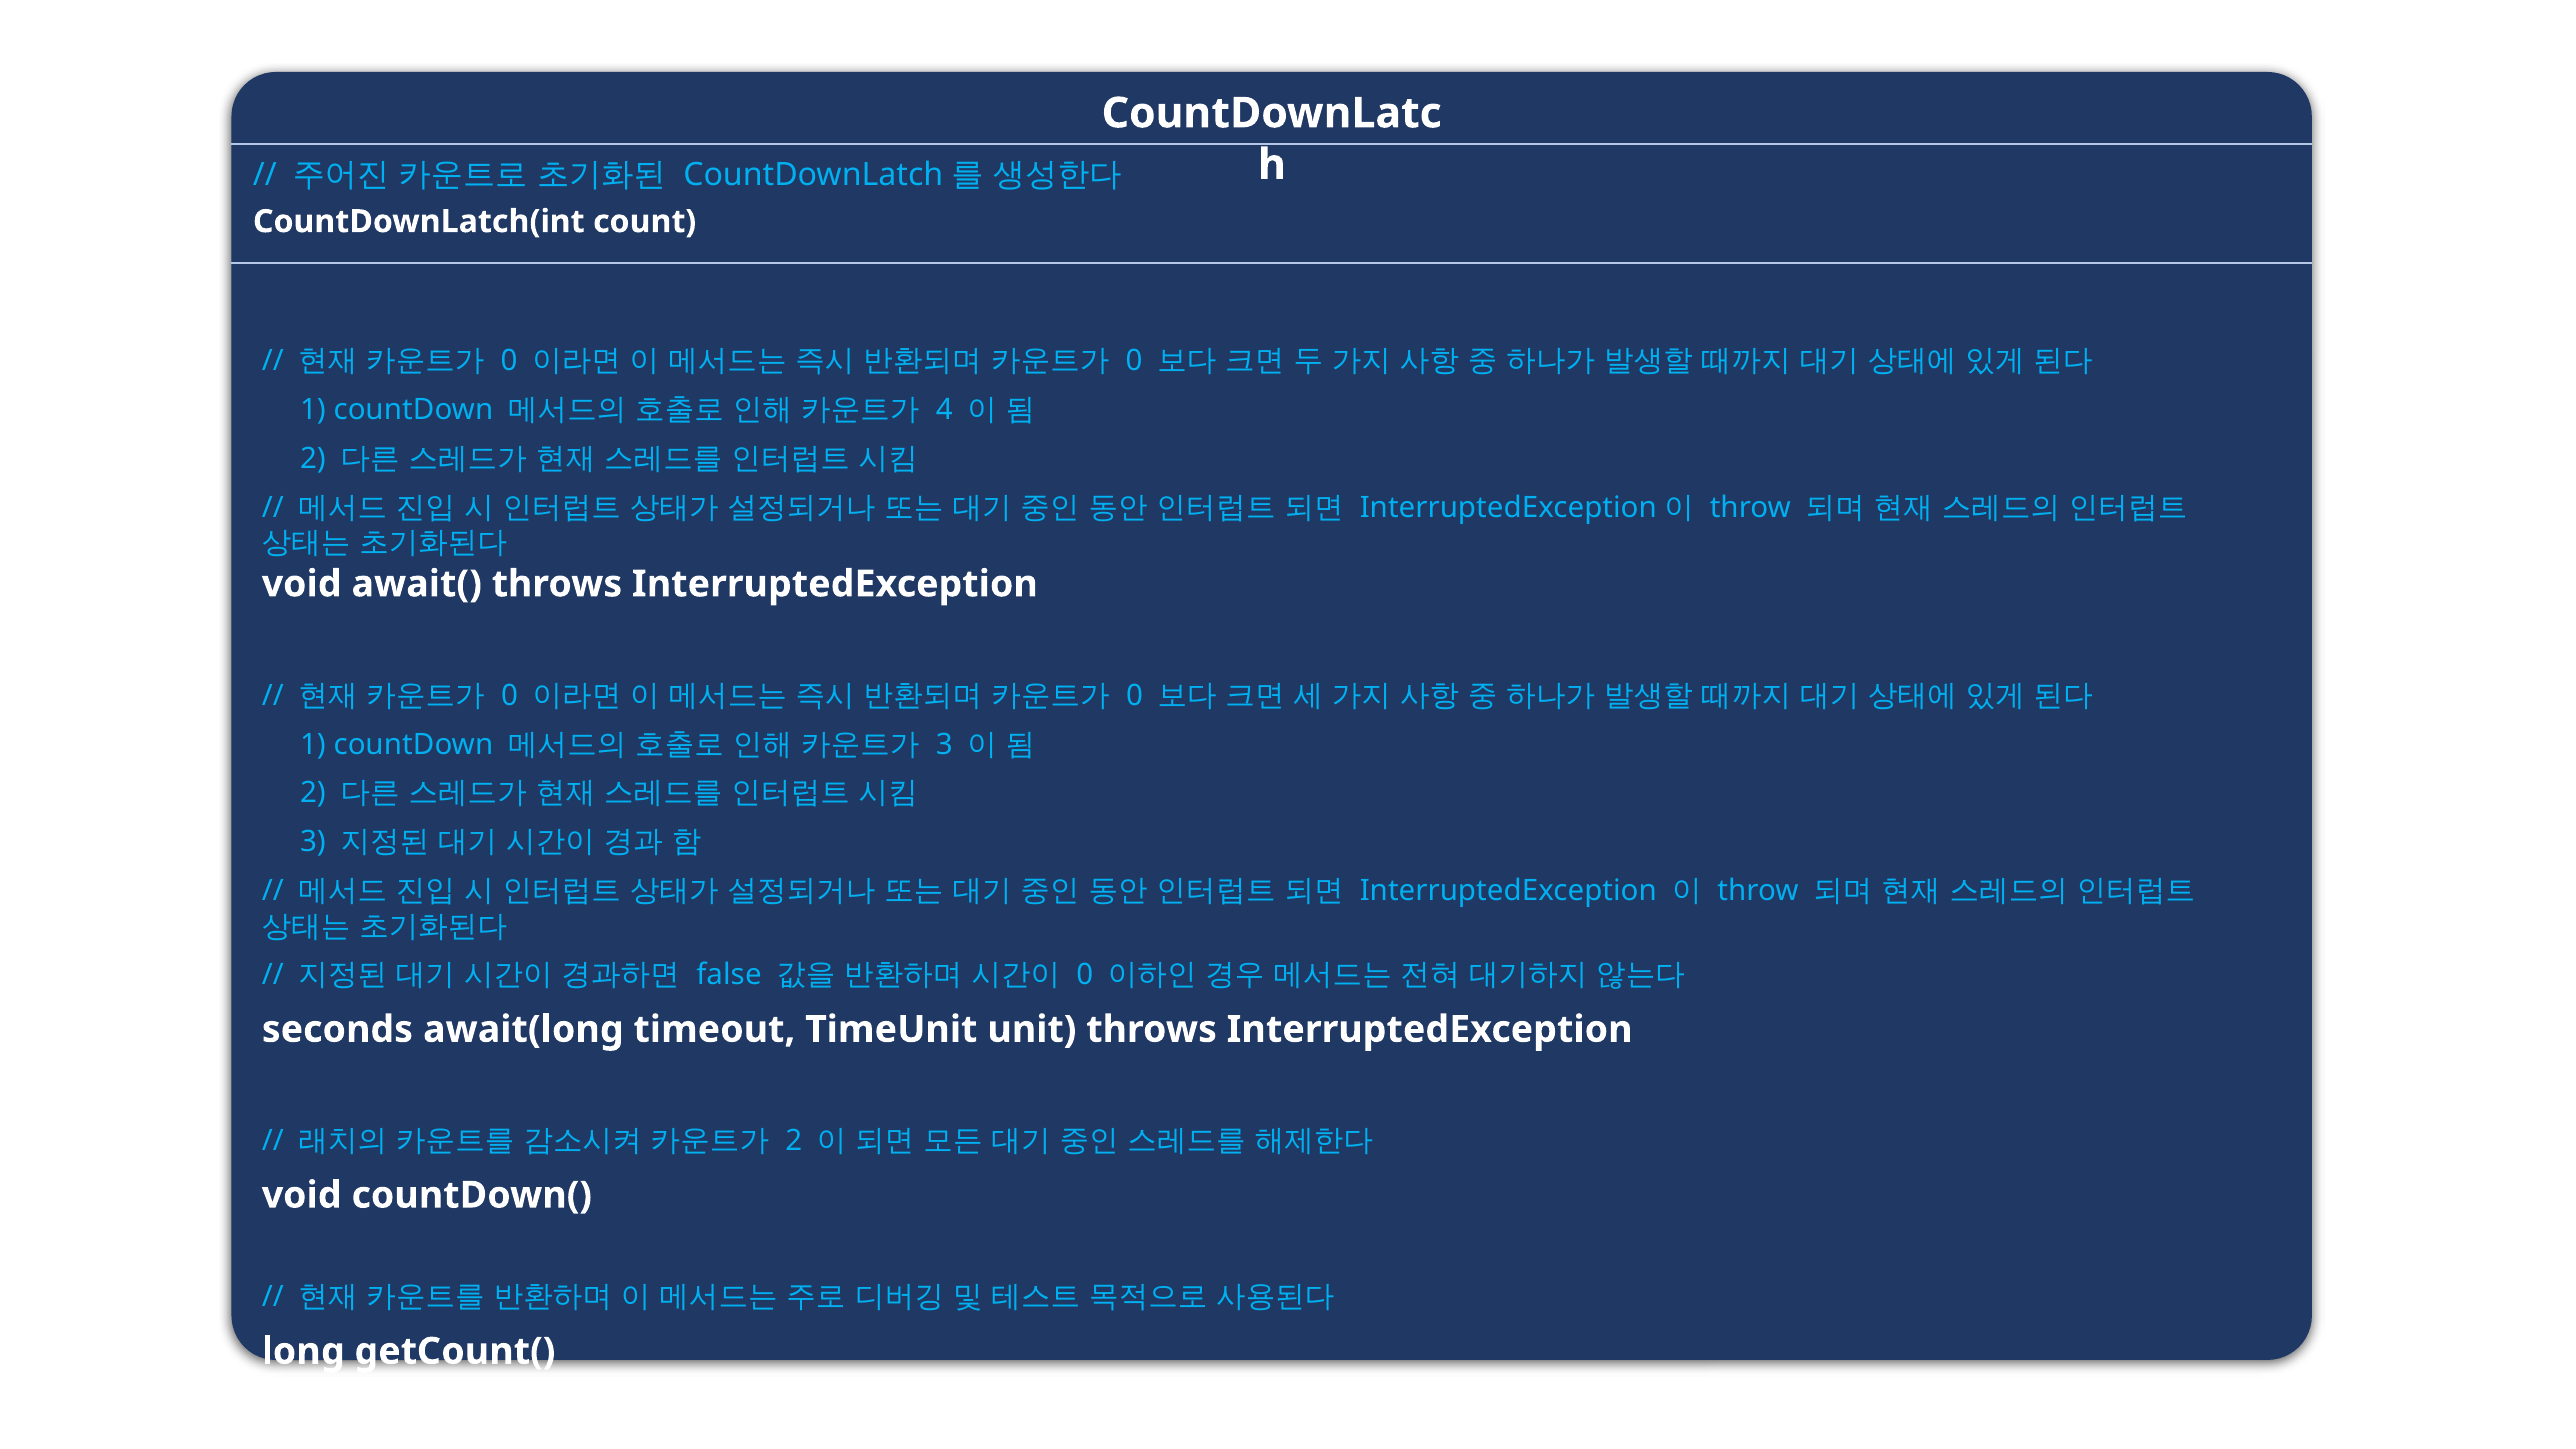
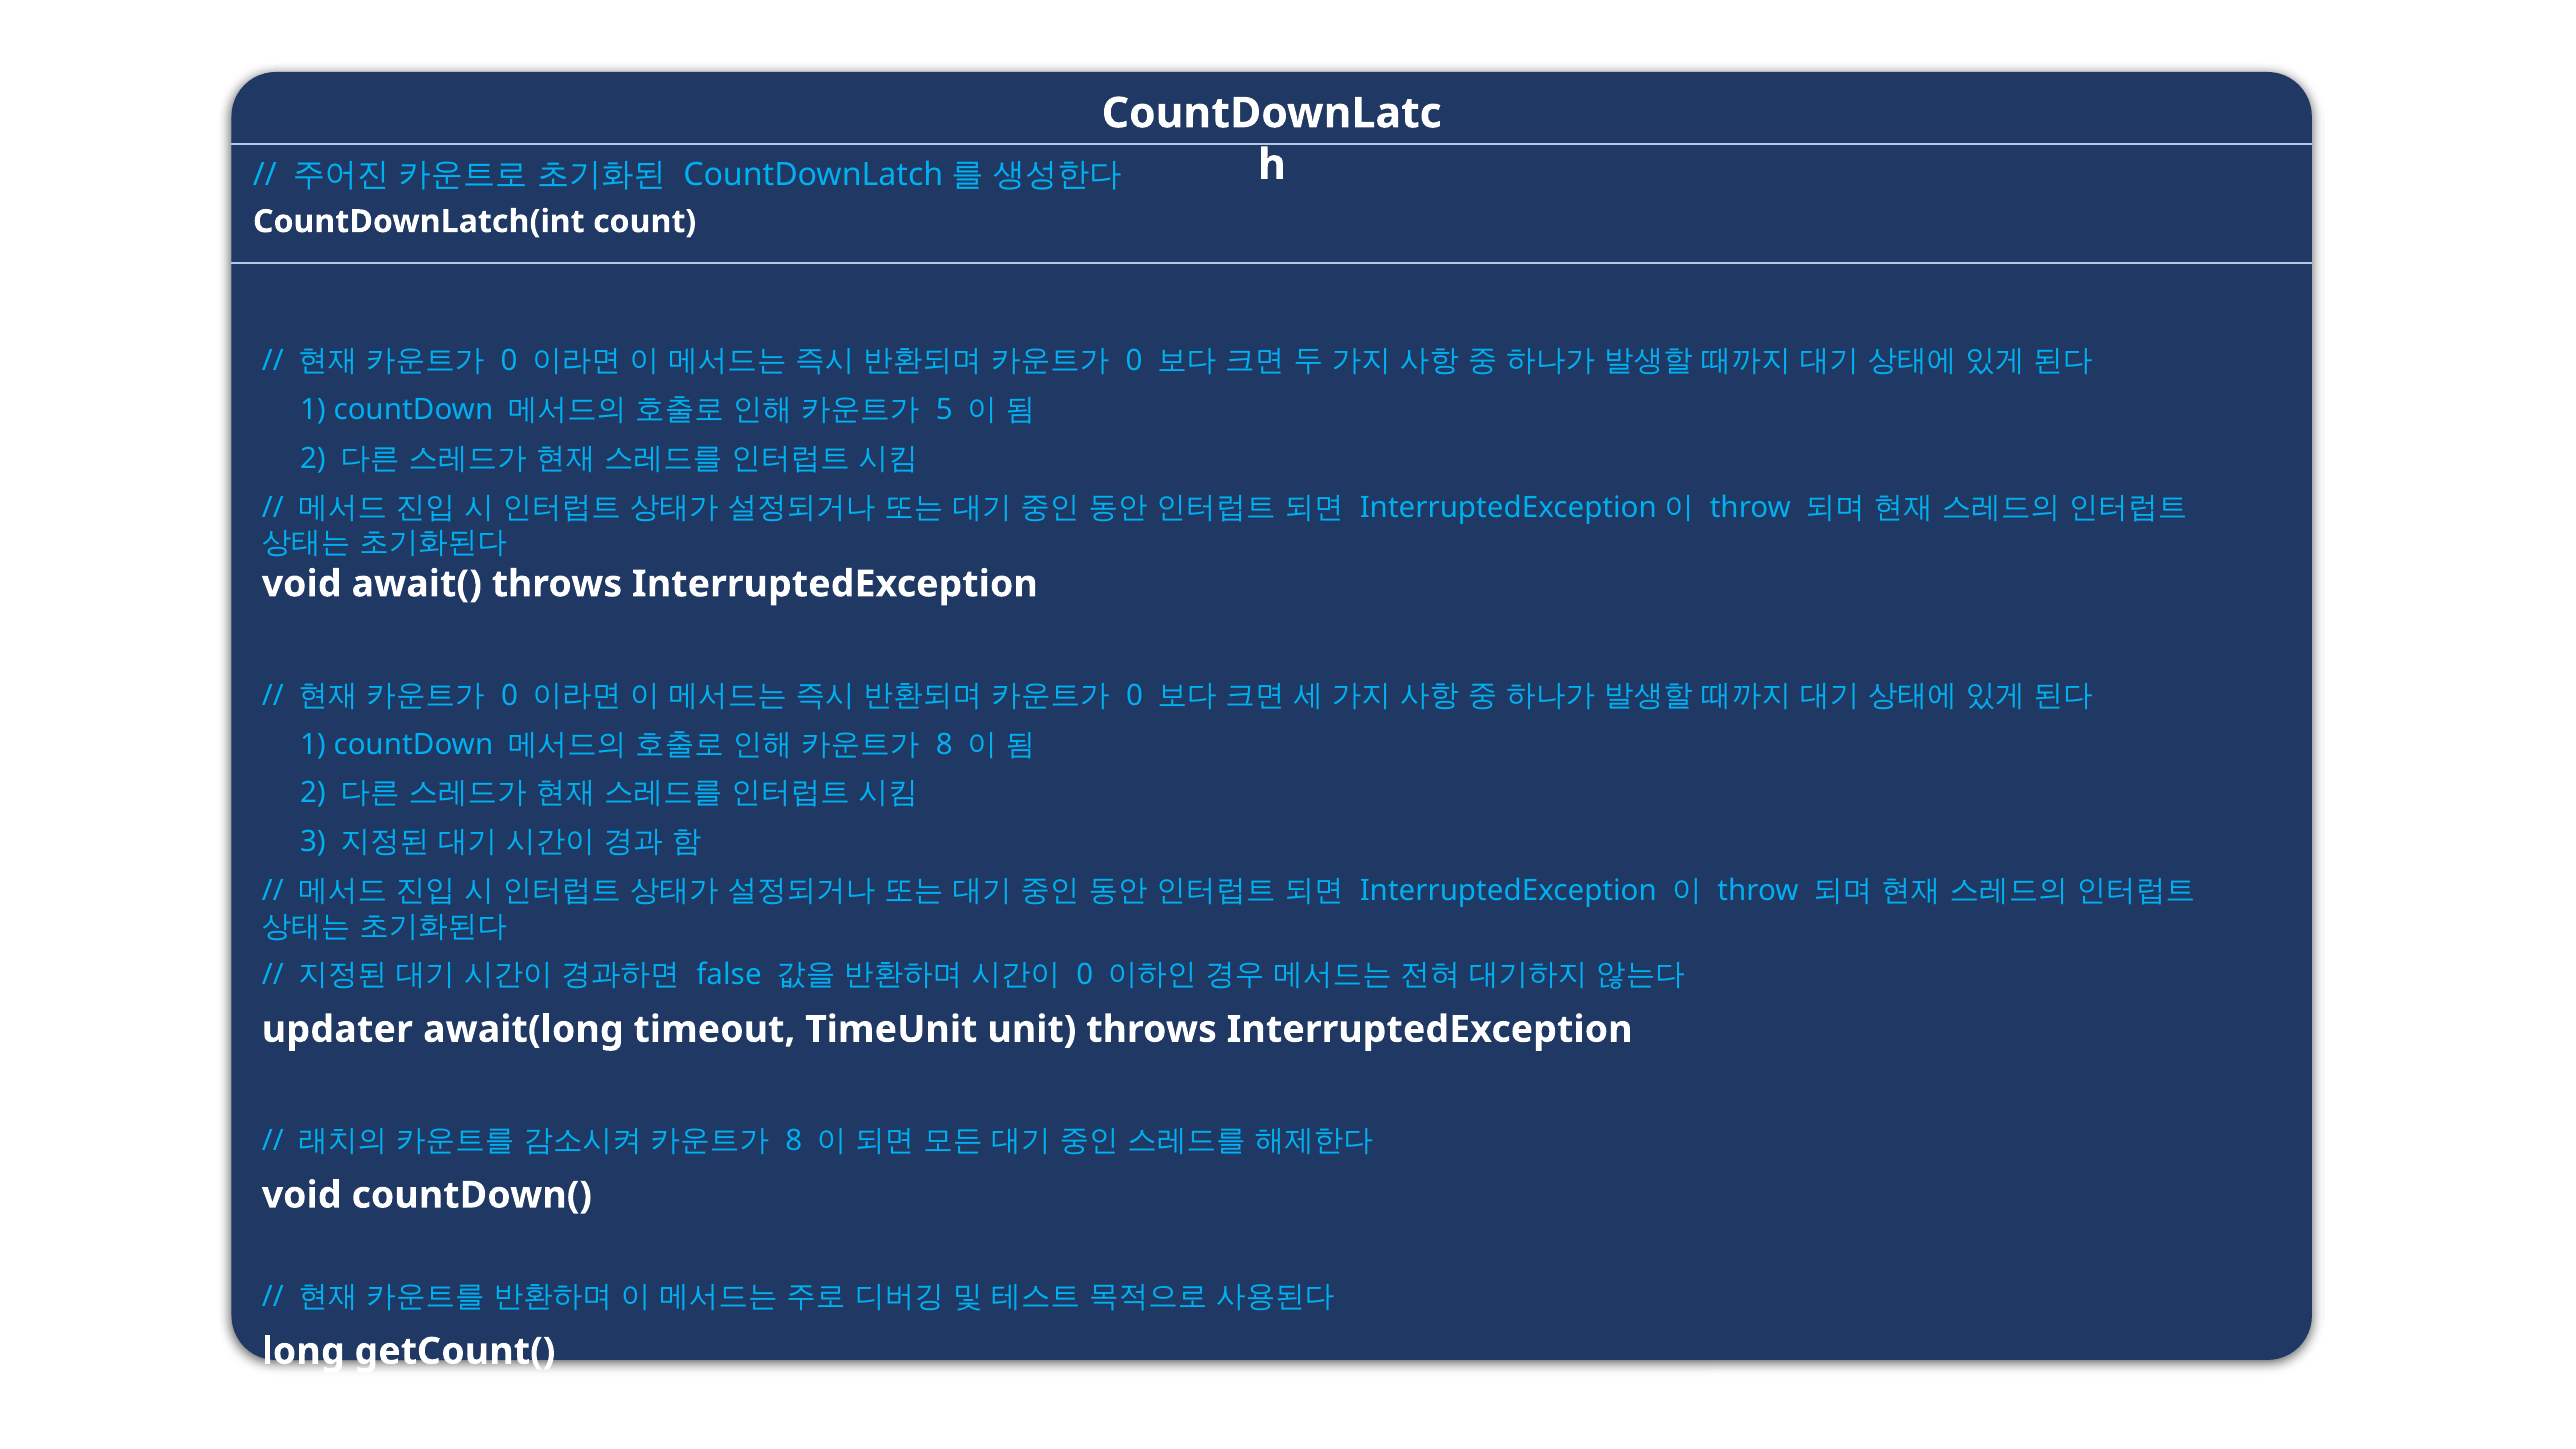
4: 4 -> 5
3 at (944, 744): 3 -> 8
seconds: seconds -> updater
2 at (794, 1141): 2 -> 8
